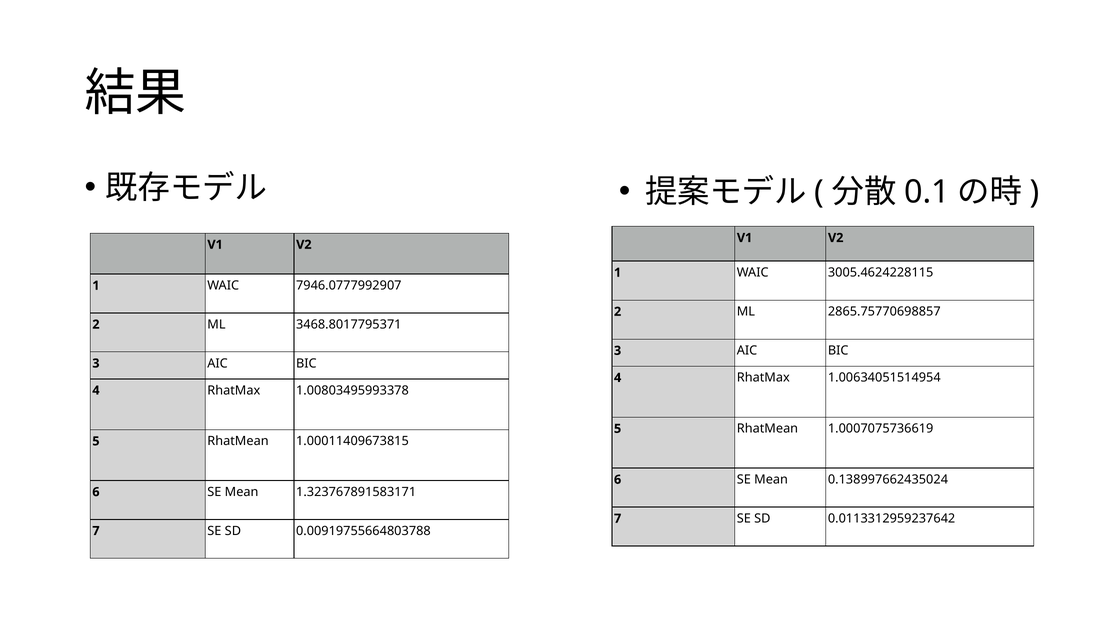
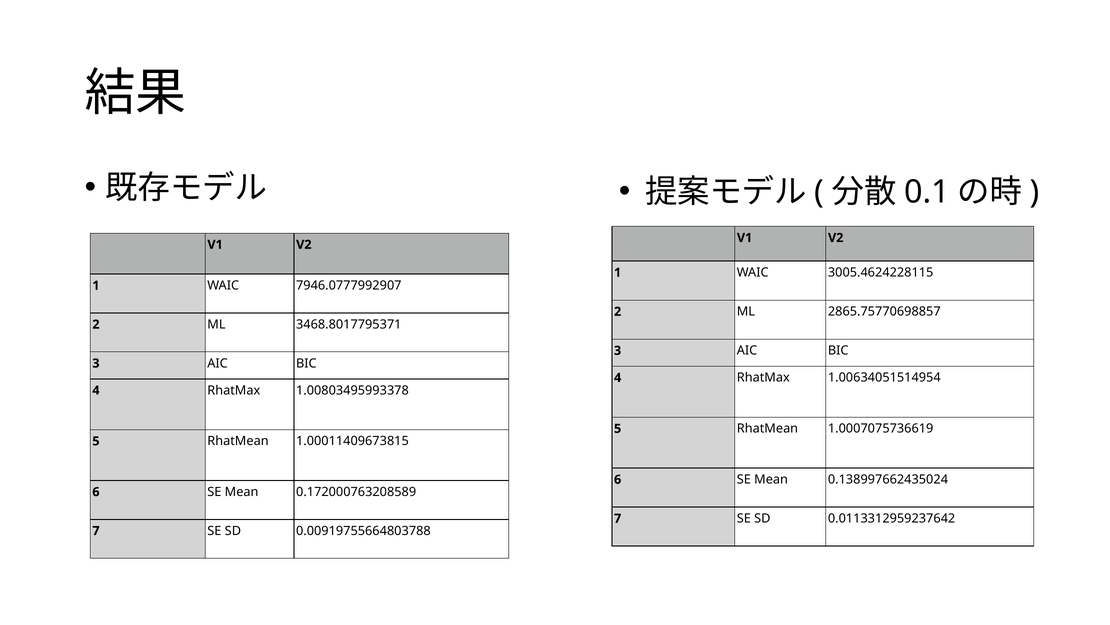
1.323767891583171: 1.323767891583171 -> 0.172000763208589
